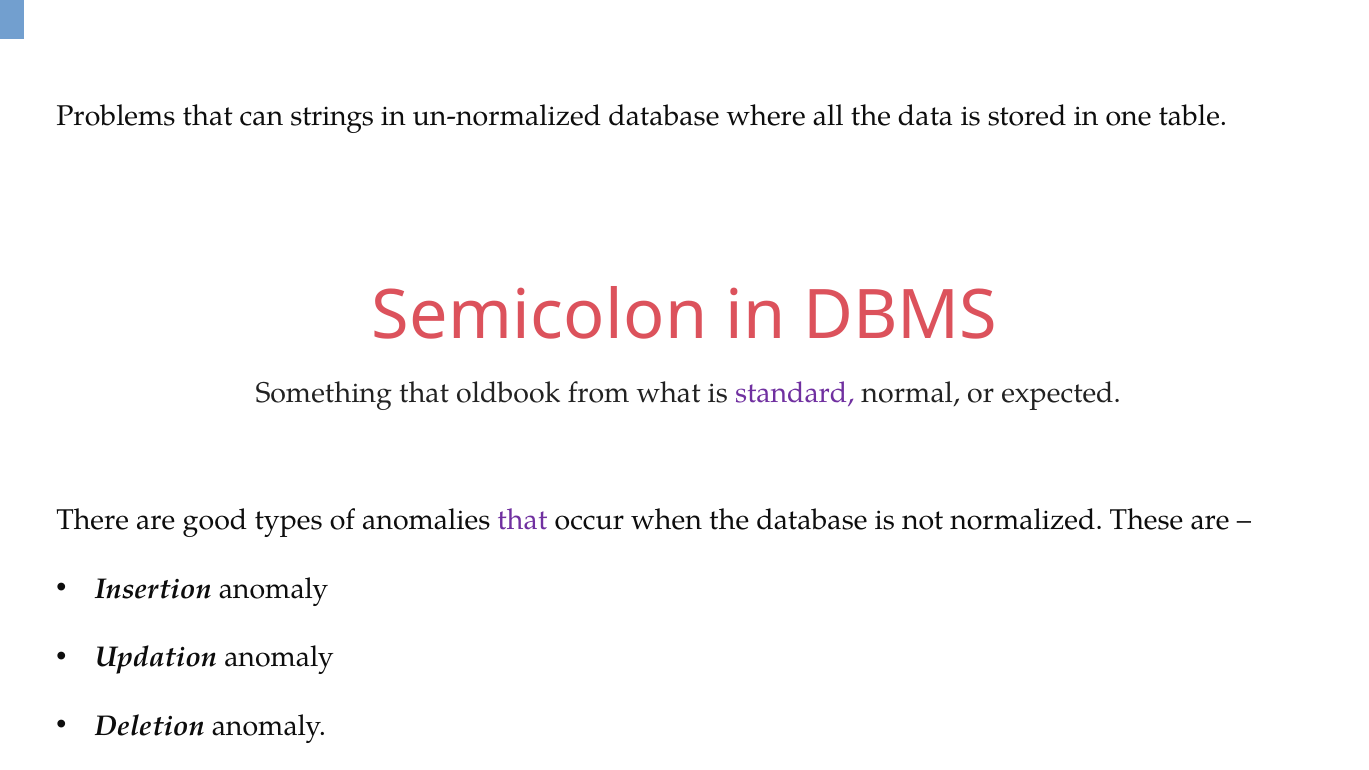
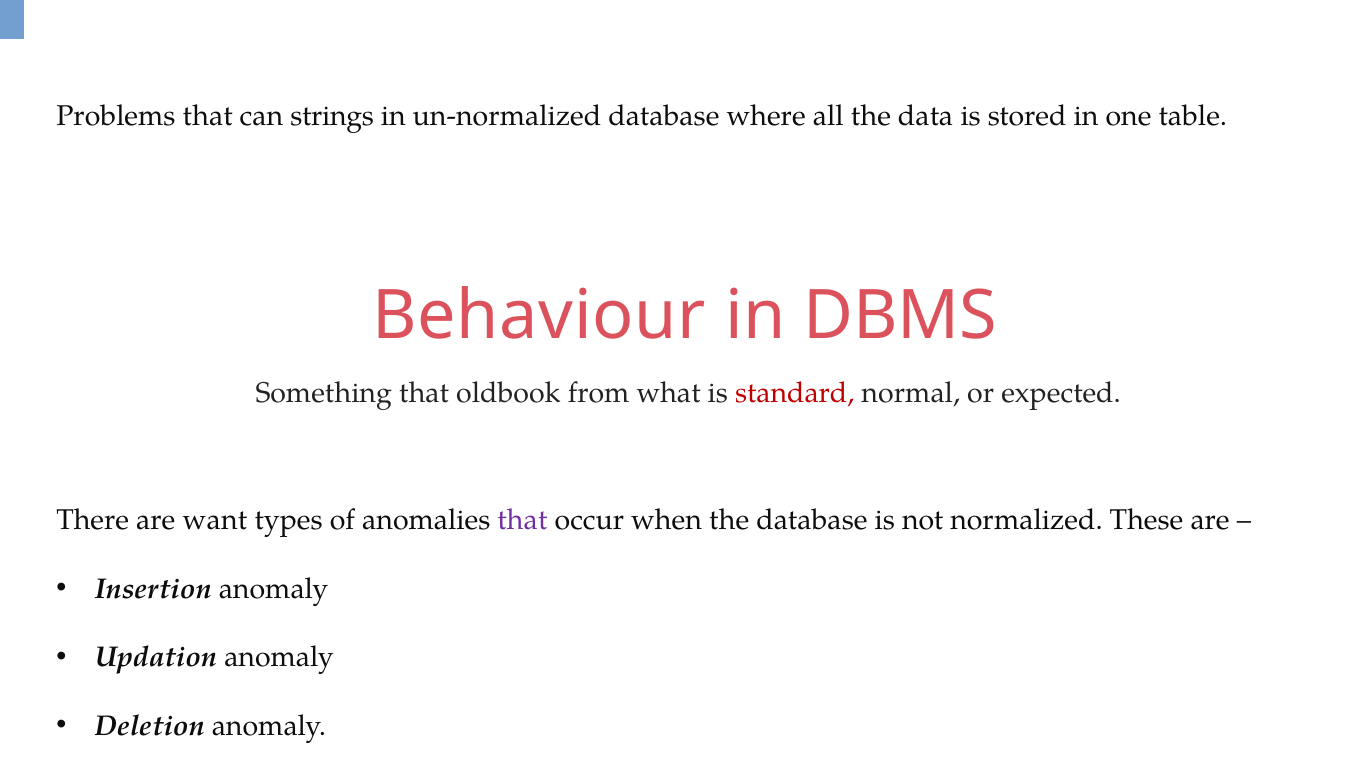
Semicolon: Semicolon -> Behaviour
standard colour: purple -> red
good: good -> want
